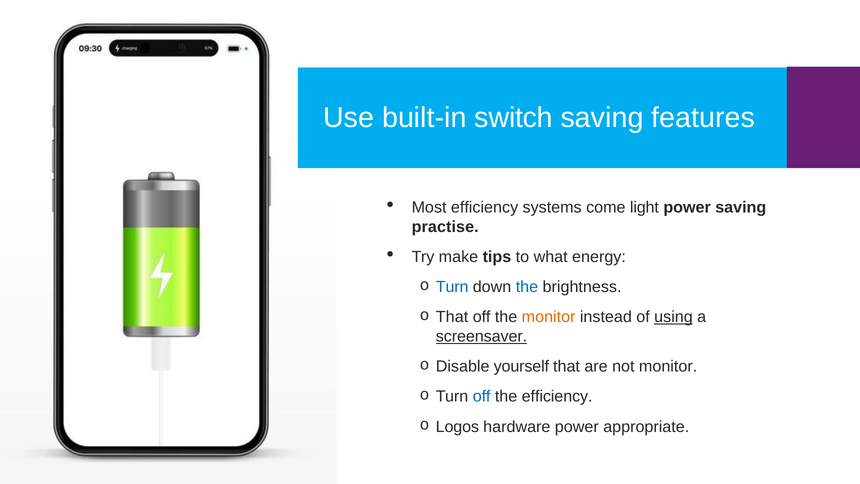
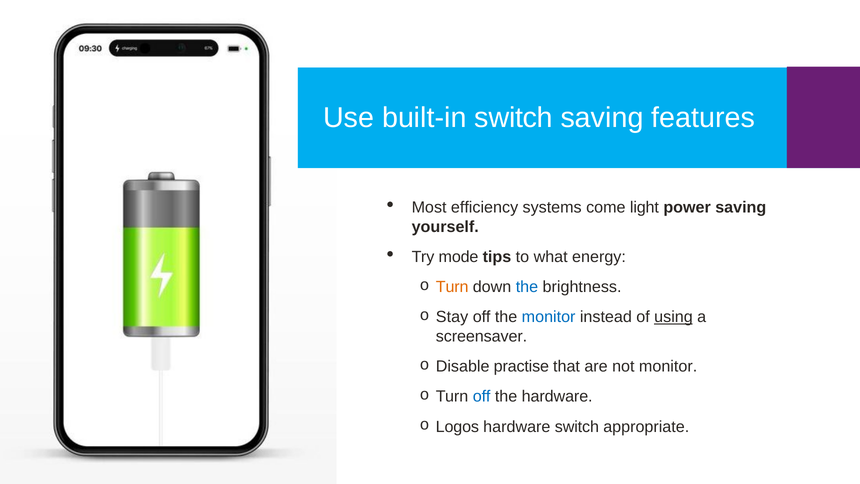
practise: practise -> yourself
make: make -> mode
Turn at (452, 287) colour: blue -> orange
That at (452, 317): That -> Stay
monitor at (549, 317) colour: orange -> blue
screensaver underline: present -> none
yourself: yourself -> practise
the efficiency: efficiency -> hardware
hardware power: power -> switch
